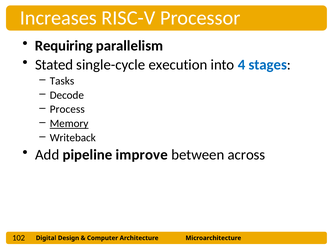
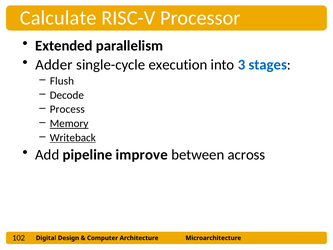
Increases: Increases -> Calculate
Requiring: Requiring -> Extended
Stated: Stated -> Adder
4: 4 -> 3
Tasks: Tasks -> Flush
Writeback underline: none -> present
